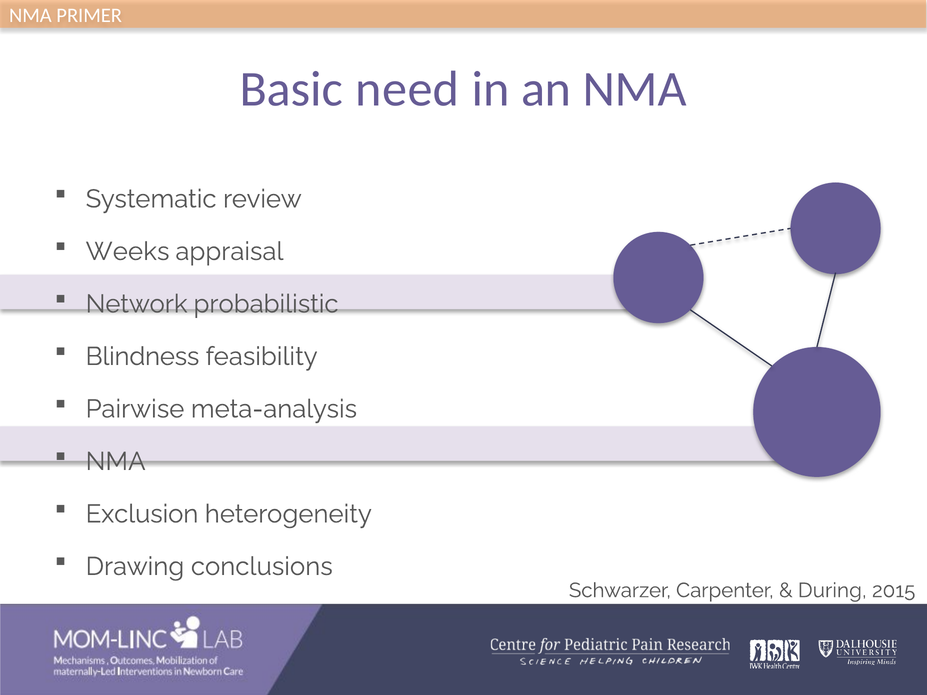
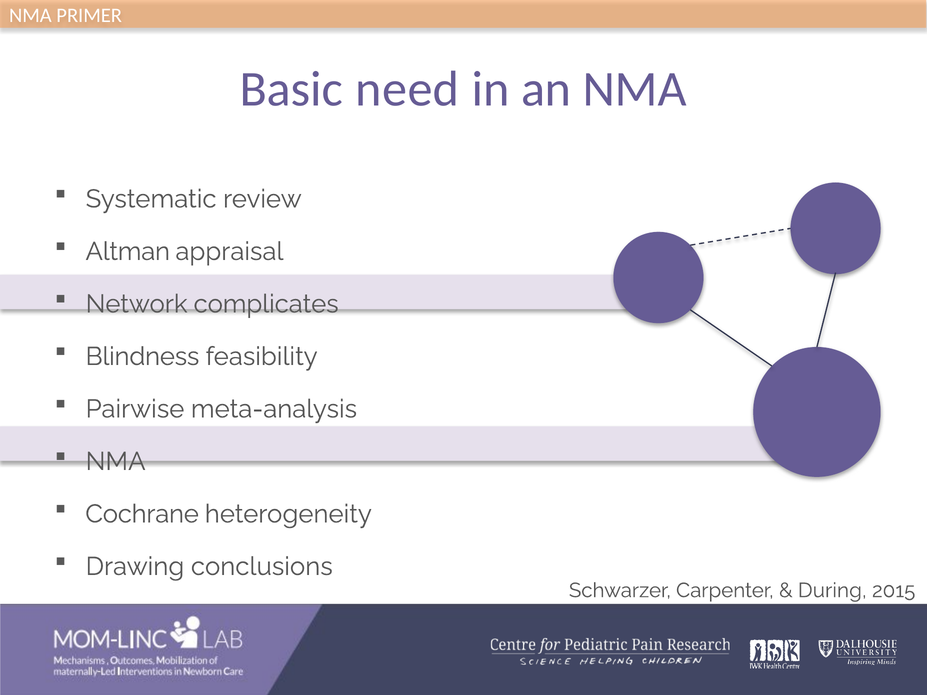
Weeks: Weeks -> Altman
probabilistic: probabilistic -> complicates
Exclusion: Exclusion -> Cochrane
